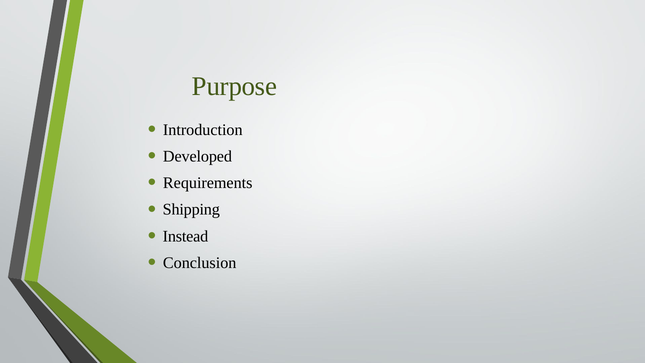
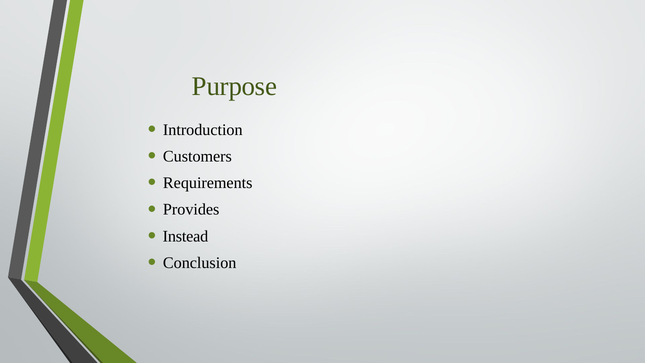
Developed: Developed -> Customers
Shipping: Shipping -> Provides
